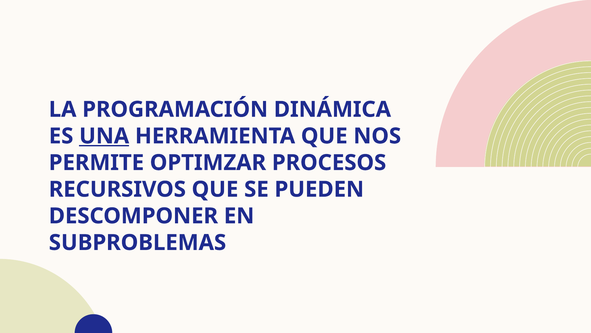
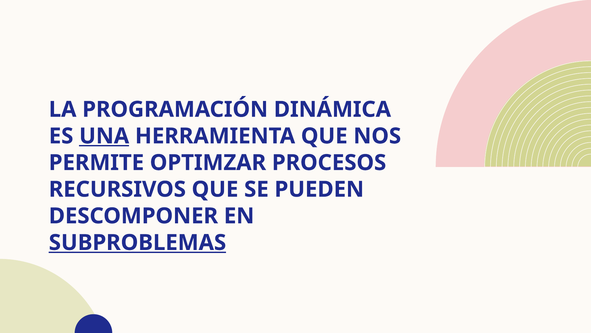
SUBPROBLEMAS underline: none -> present
